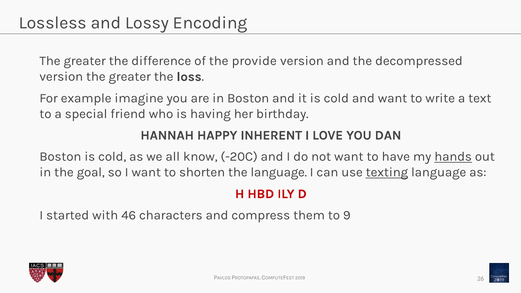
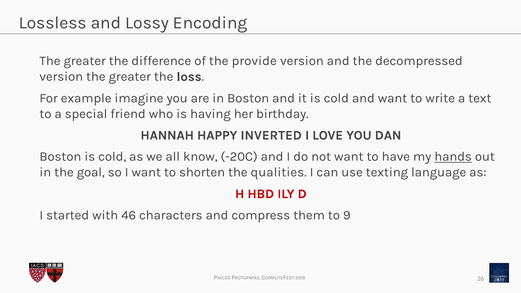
INHERENT: INHERENT -> INVERTED
the language: language -> qualities
texting underline: present -> none
